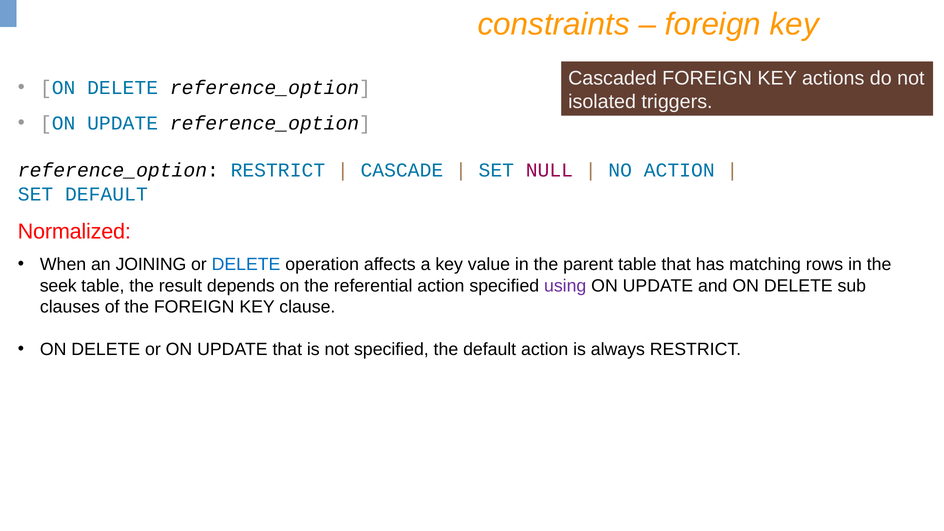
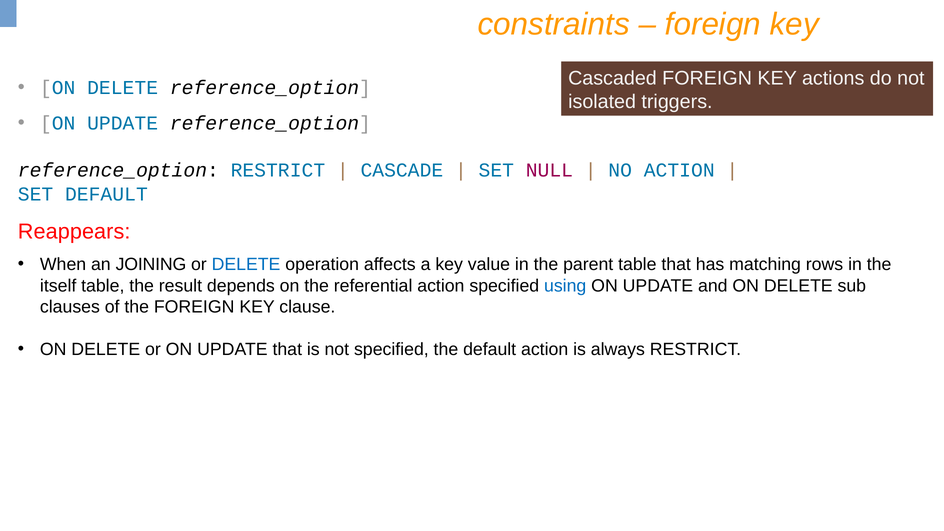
Normalized: Normalized -> Reappears
seek: seek -> itself
using colour: purple -> blue
